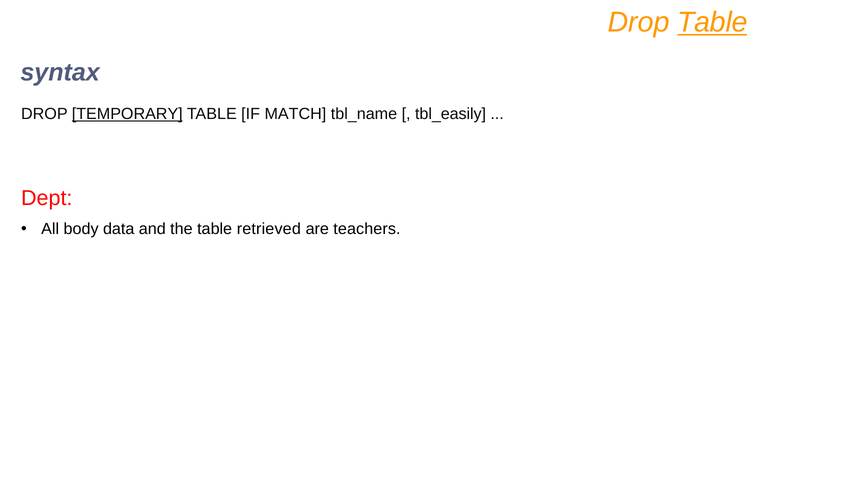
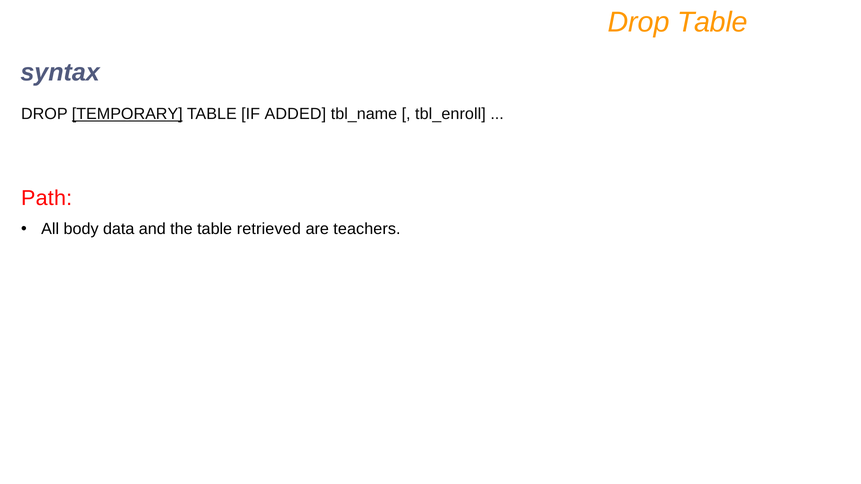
Table at (712, 22) underline: present -> none
MATCH: MATCH -> ADDED
tbl_easily: tbl_easily -> tbl_enroll
Dept: Dept -> Path
